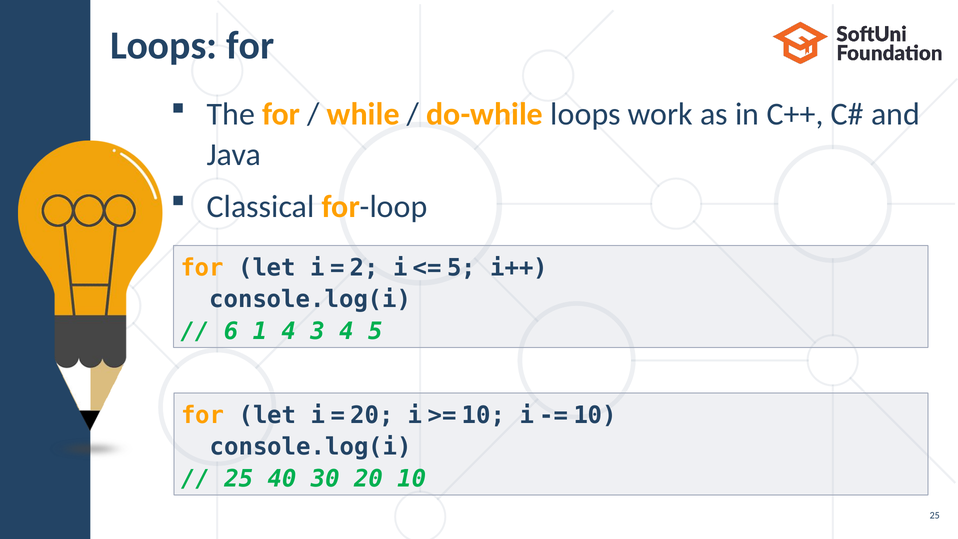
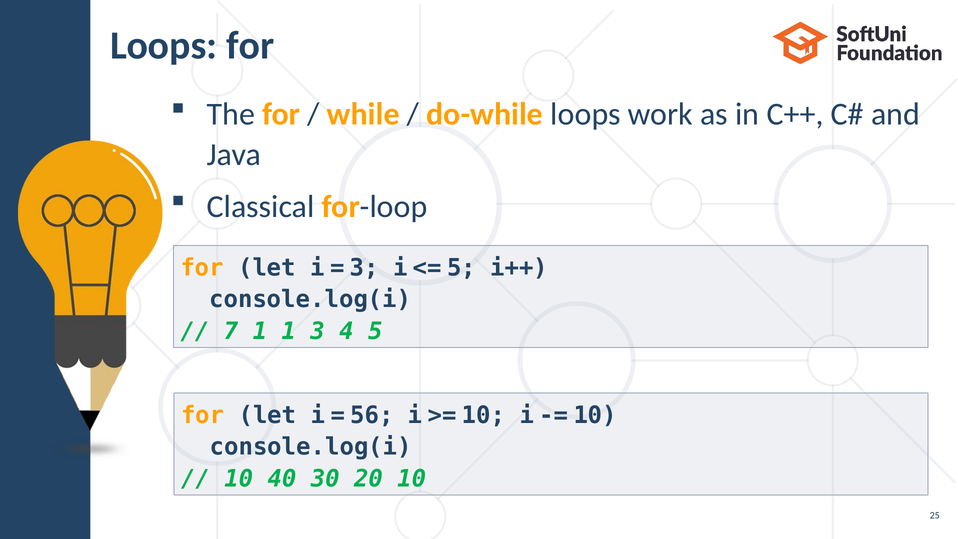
2 at (364, 268): 2 -> 3
6: 6 -> 7
1 4: 4 -> 1
20 at (372, 415): 20 -> 56
25 at (239, 479): 25 -> 10
